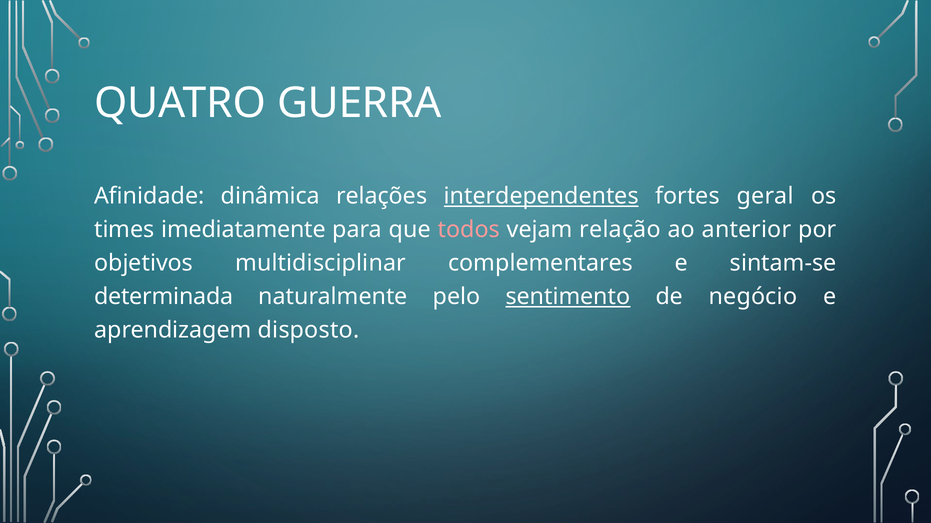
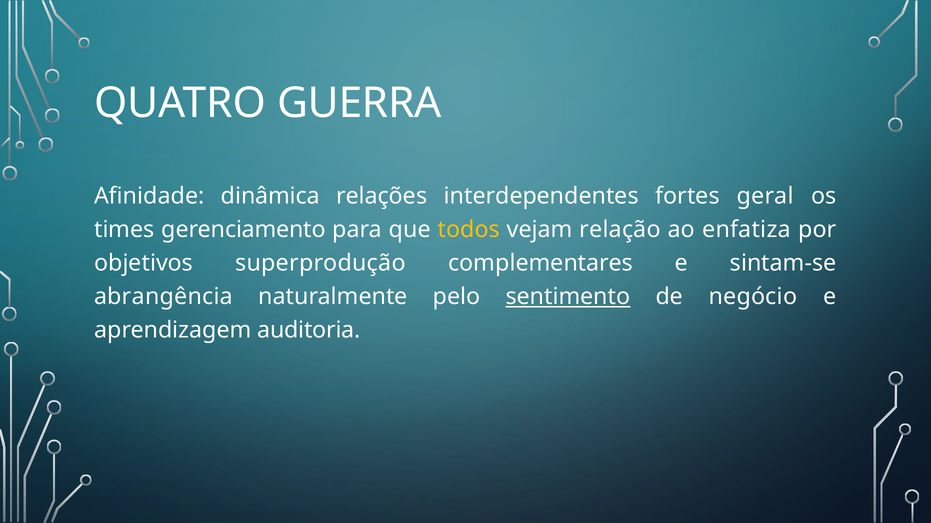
interdependentes underline: present -> none
imediatamente: imediatamente -> gerenciamento
todos colour: pink -> yellow
anterior: anterior -> enfatiza
multidisciplinar: multidisciplinar -> superprodução
determinada: determinada -> abrangência
disposto: disposto -> auditoria
